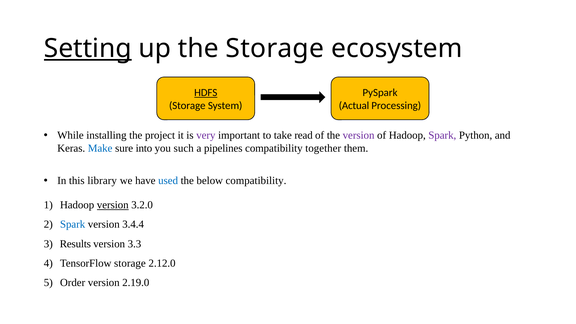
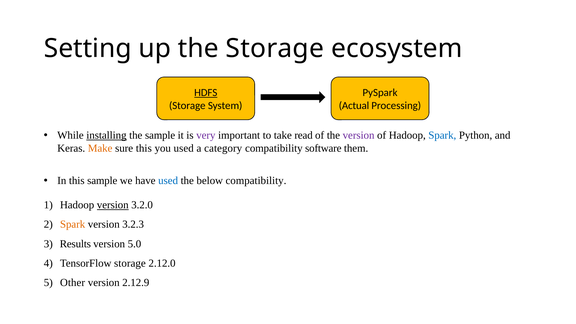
Setting underline: present -> none
installing underline: none -> present
the project: project -> sample
Spark at (442, 135) colour: purple -> blue
Make colour: blue -> orange
sure into: into -> this
you such: such -> used
pipelines: pipelines -> category
together: together -> software
this library: library -> sample
Spark at (73, 224) colour: blue -> orange
3.4.4: 3.4.4 -> 3.2.3
3.3: 3.3 -> 5.0
Order: Order -> Other
2.19.0: 2.19.0 -> 2.12.9
